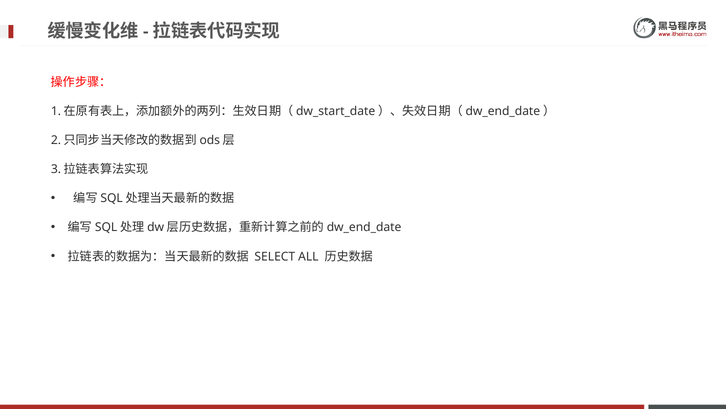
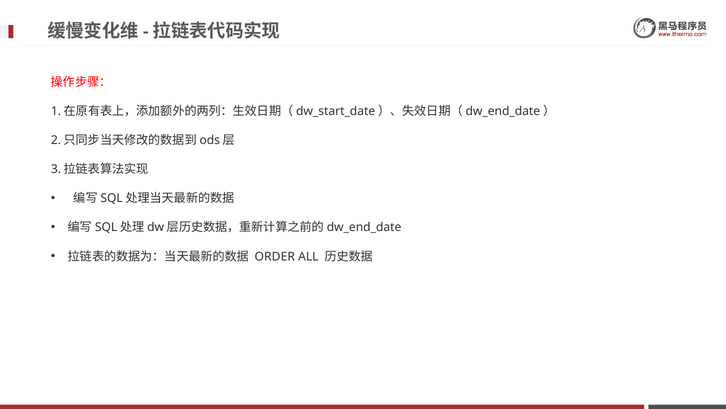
SELECT: SELECT -> ORDER
